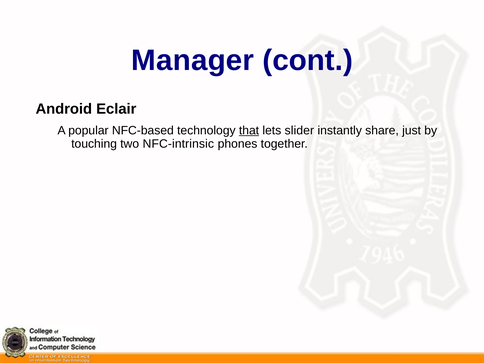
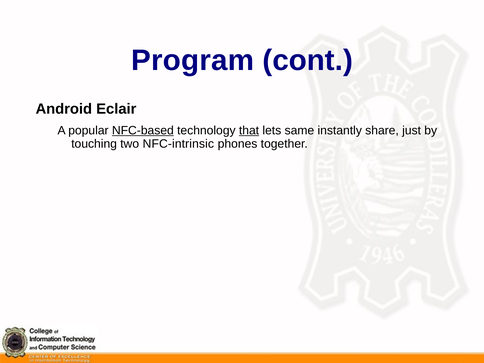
Manager: Manager -> Program
NFC-based underline: none -> present
slider: slider -> same
